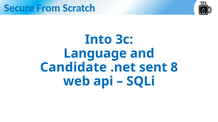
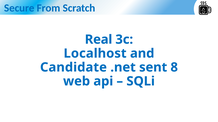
Into: Into -> Real
Language: Language -> Localhost
